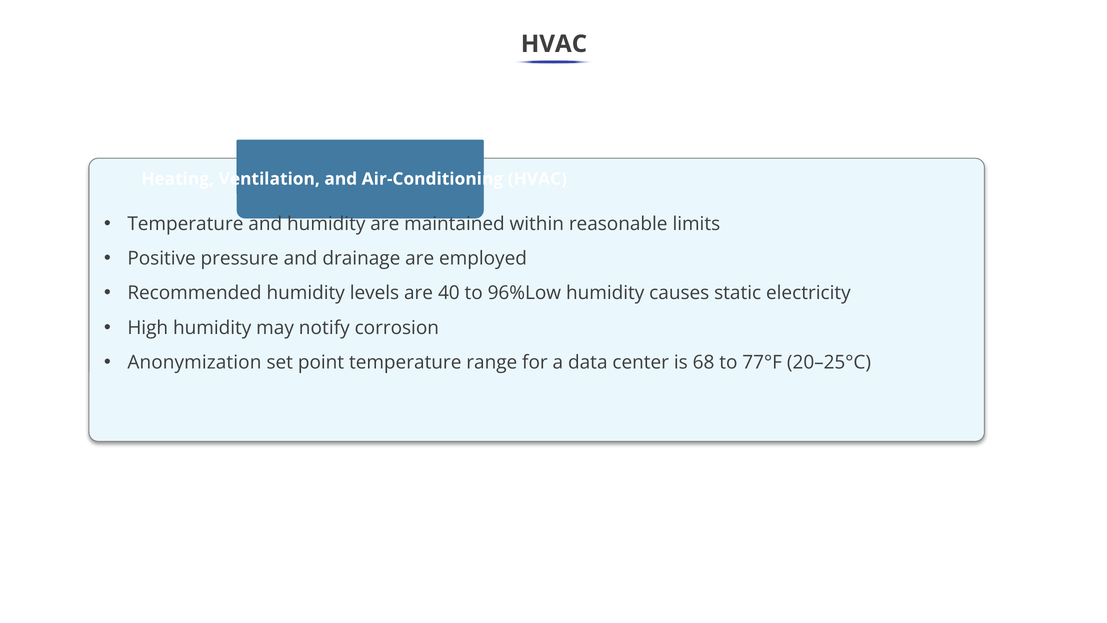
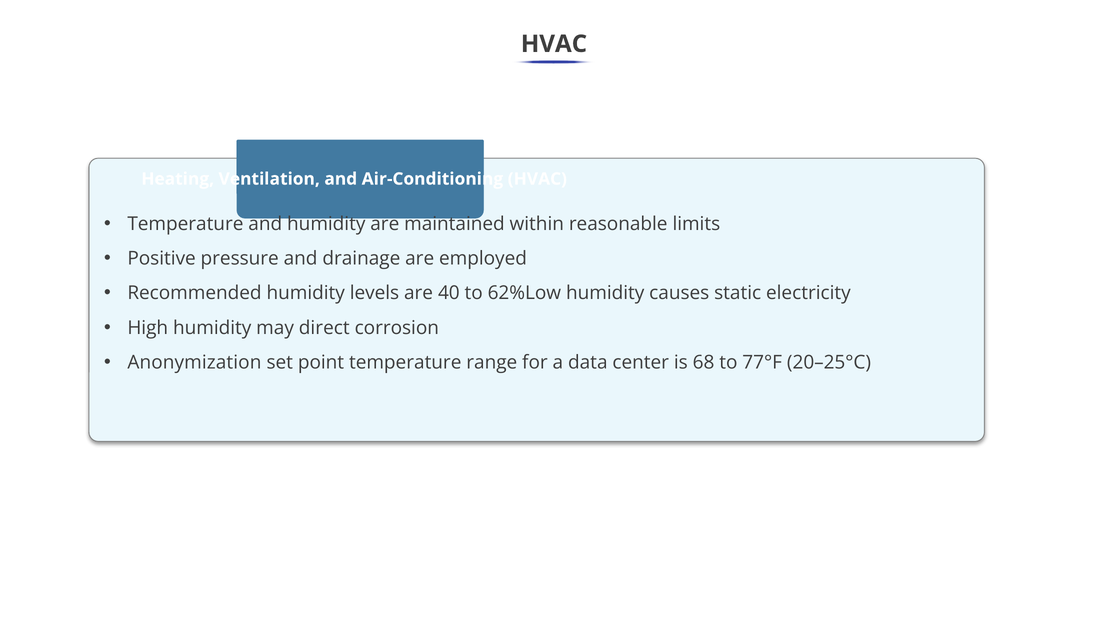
96%Low: 96%Low -> 62%Low
notify: notify -> direct
